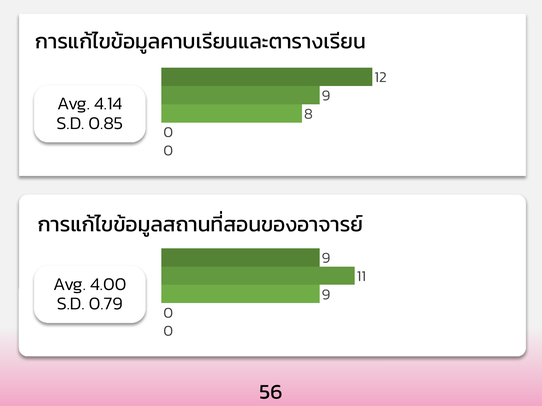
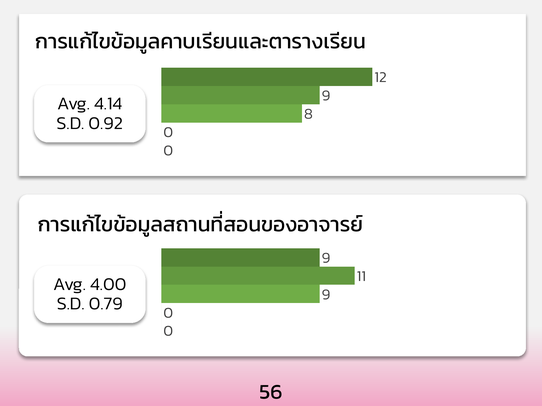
0.85: 0.85 -> 0.92
